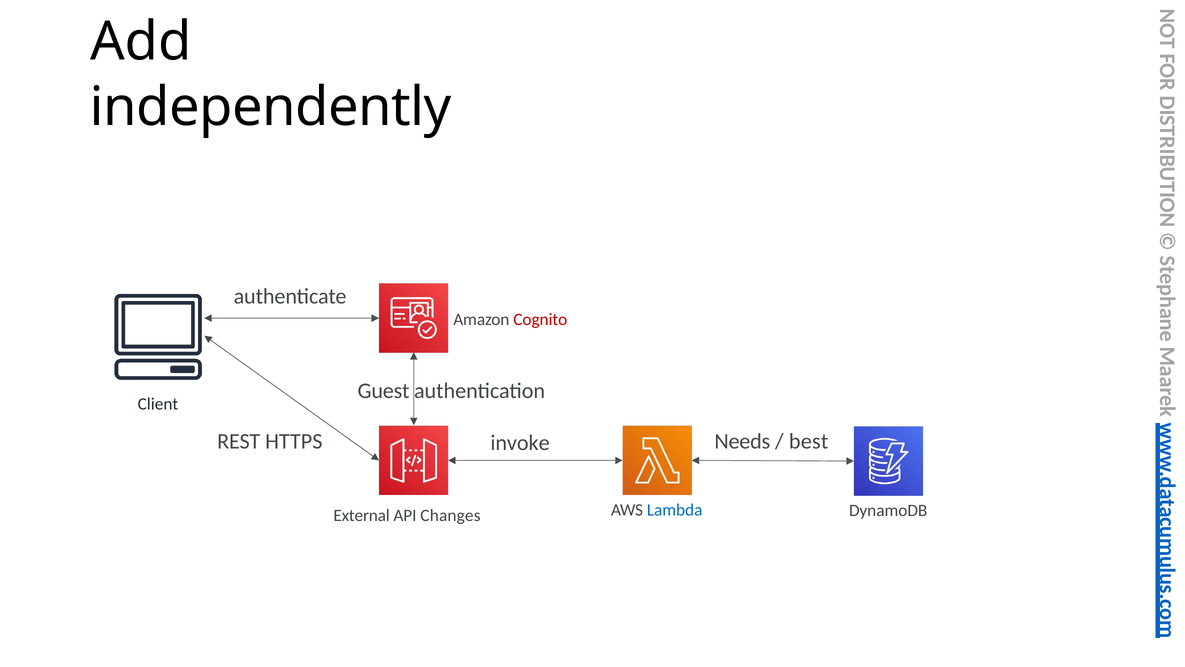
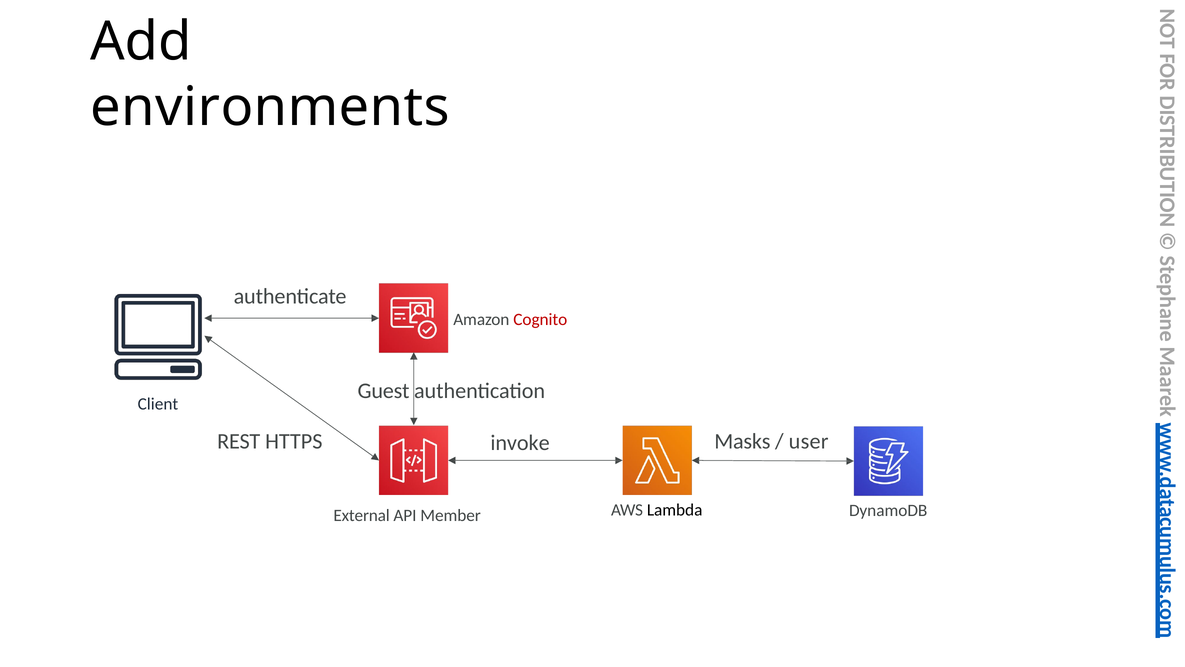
independently: independently -> environments
Needs: Needs -> Masks
best: best -> user
Changes: Changes -> Member
Lambda colour: blue -> black
